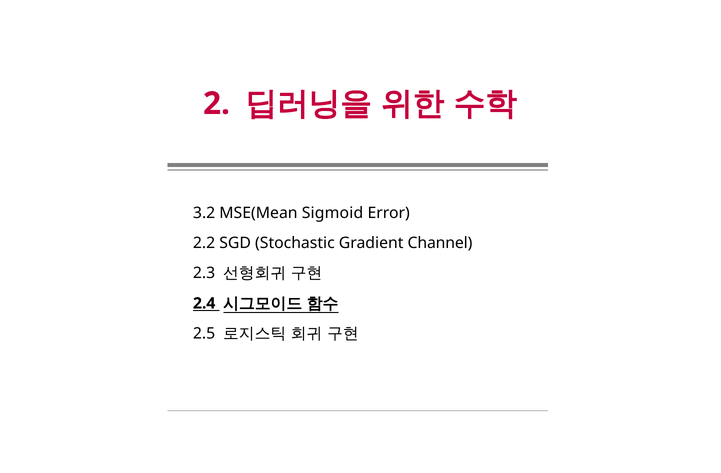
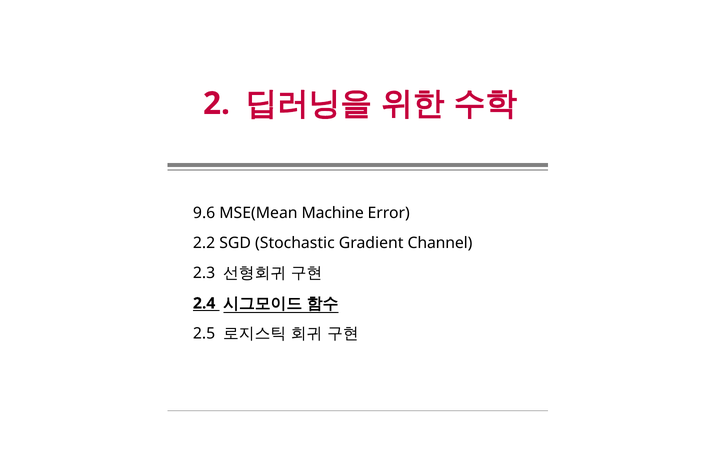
3.2: 3.2 -> 9.6
Sigmoid: Sigmoid -> Machine
